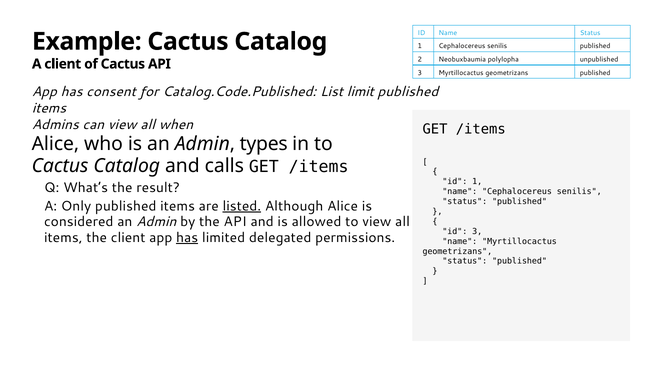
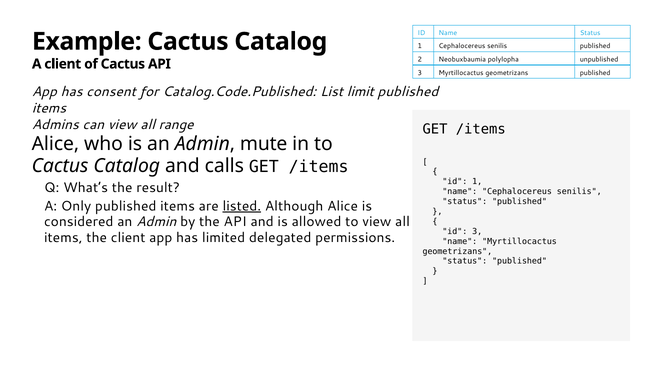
when: when -> range
types: types -> mute
has at (187, 237) underline: present -> none
